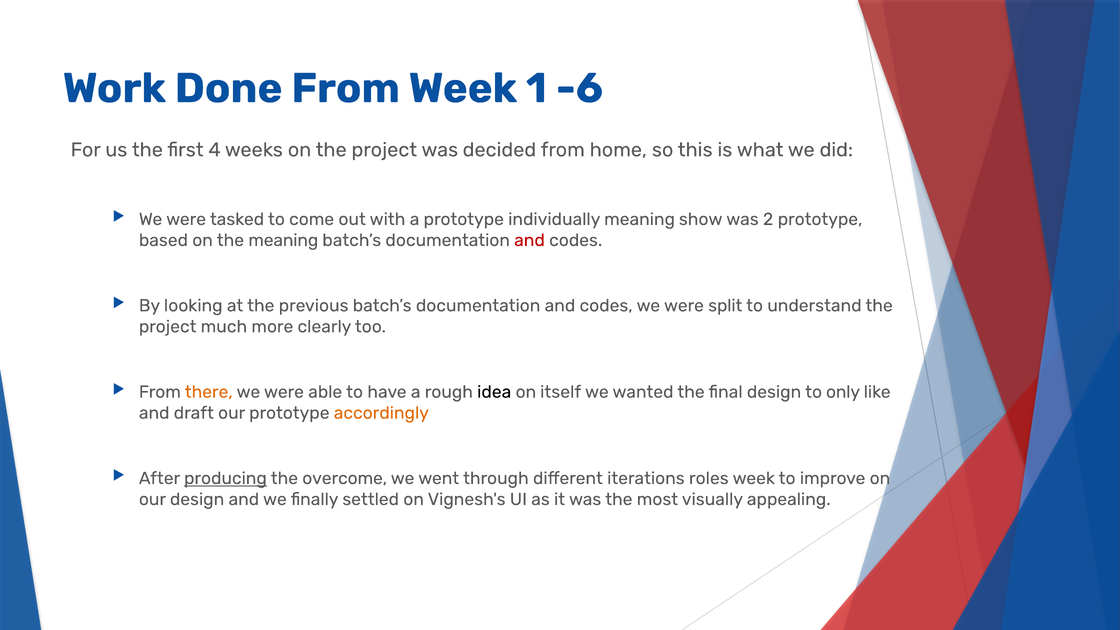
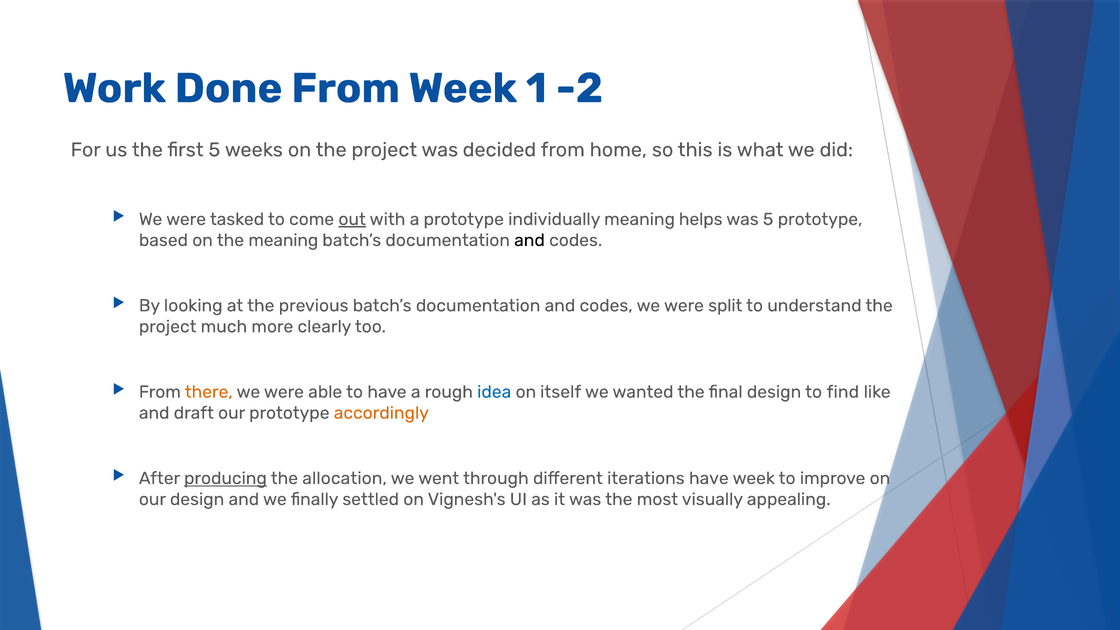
-6: -6 -> -2
first 4: 4 -> 5
out underline: none -> present
show: show -> helps
was 2: 2 -> 5
and at (529, 240) colour: red -> black
idea colour: black -> blue
only: only -> find
overcome: overcome -> allocation
iterations roles: roles -> have
